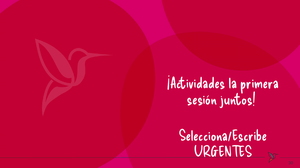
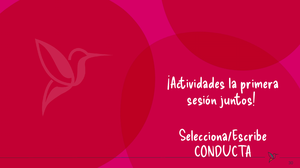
URGENTES: URGENTES -> CONDUCTA
